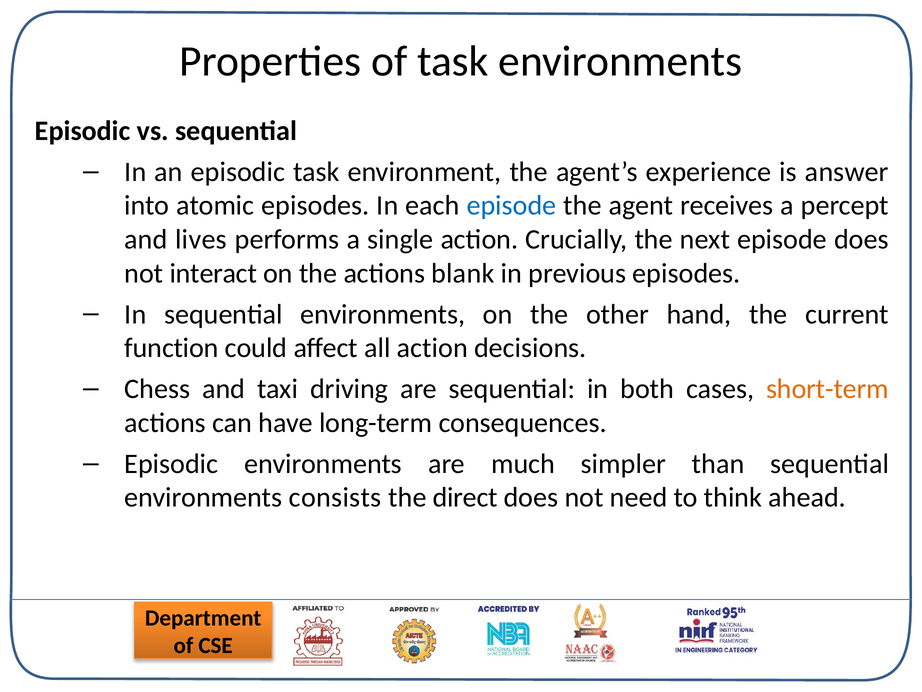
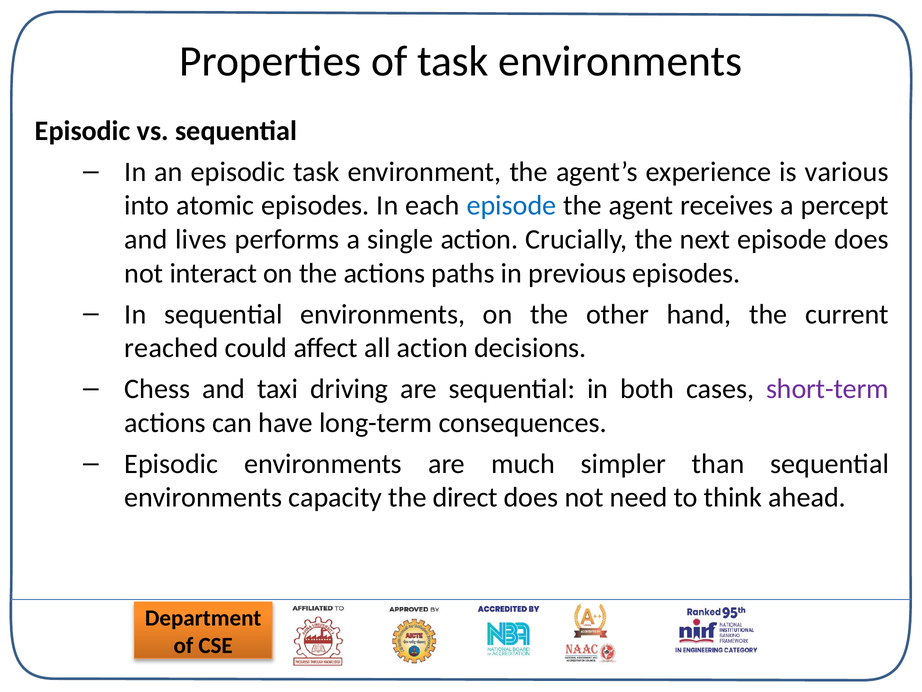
answer: answer -> various
blank: blank -> paths
function: function -> reached
short-term colour: orange -> purple
consists: consists -> capacity
